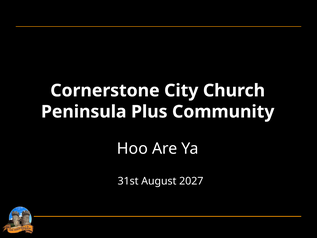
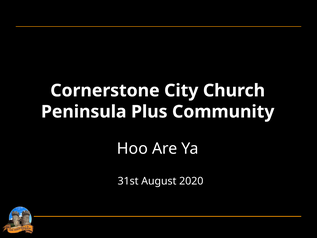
2027: 2027 -> 2020
